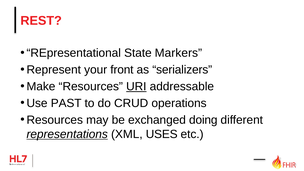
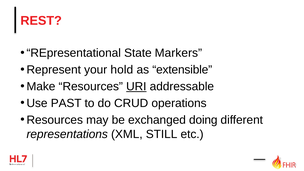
front: front -> hold
serializers: serializers -> extensible
representations underline: present -> none
USES: USES -> STILL
